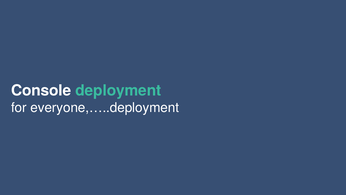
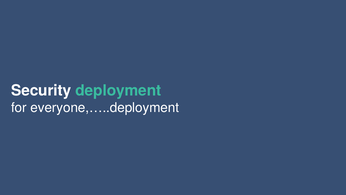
Console: Console -> Security
